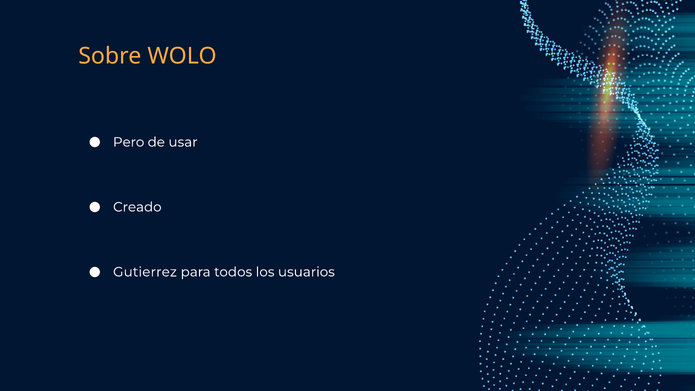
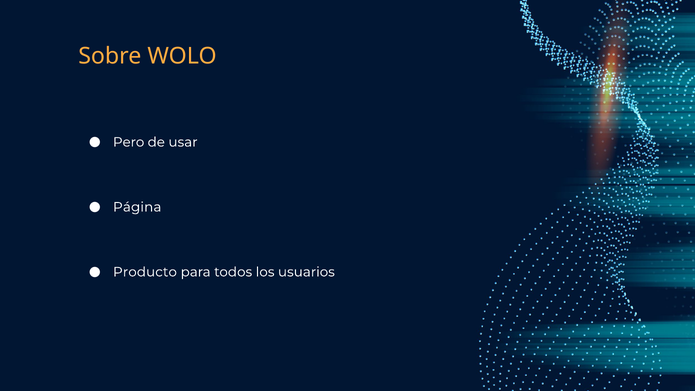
Creado: Creado -> Página
Gutierrez: Gutierrez -> Producto
